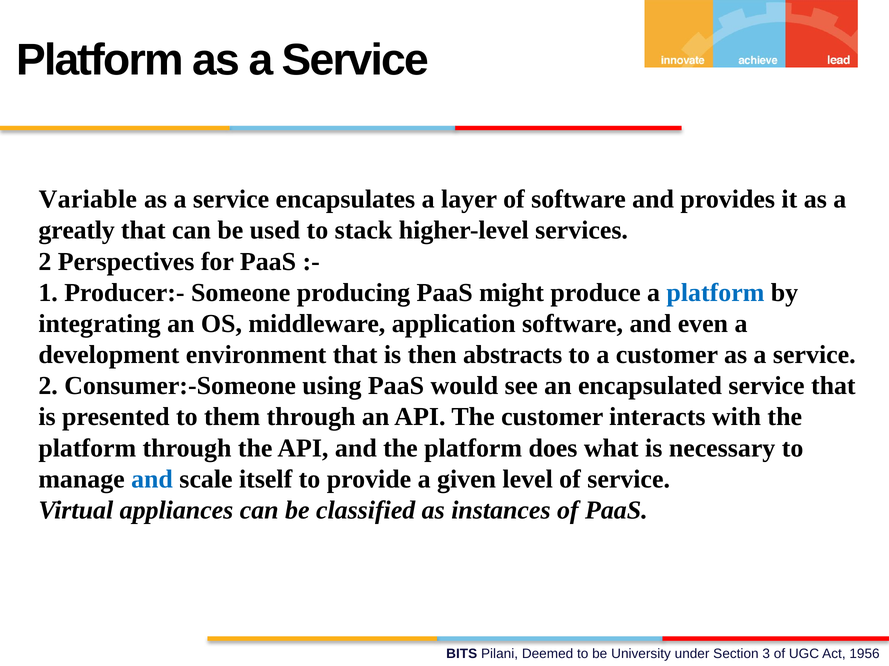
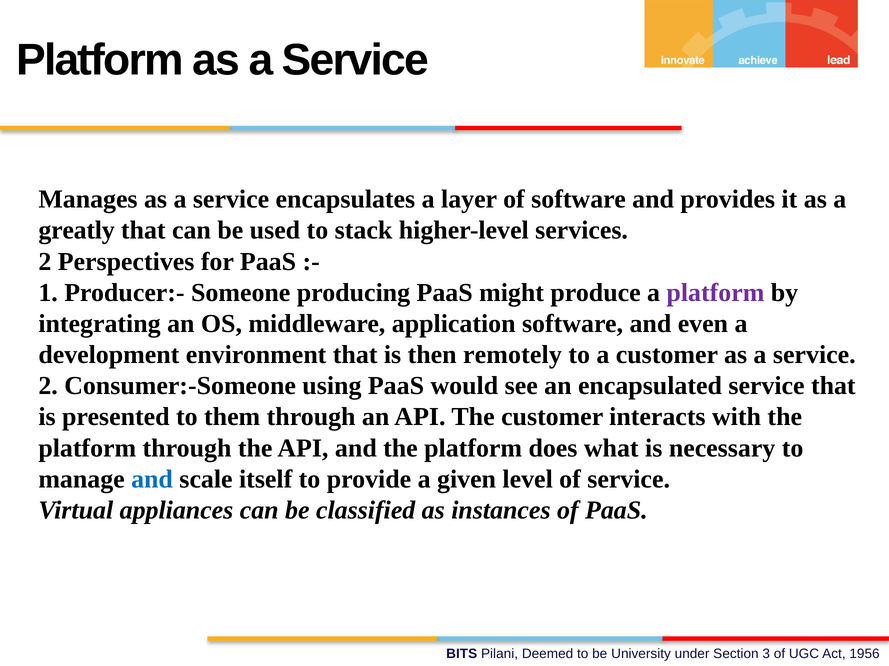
Variable: Variable -> Manages
platform at (715, 293) colour: blue -> purple
abstracts: abstracts -> remotely
